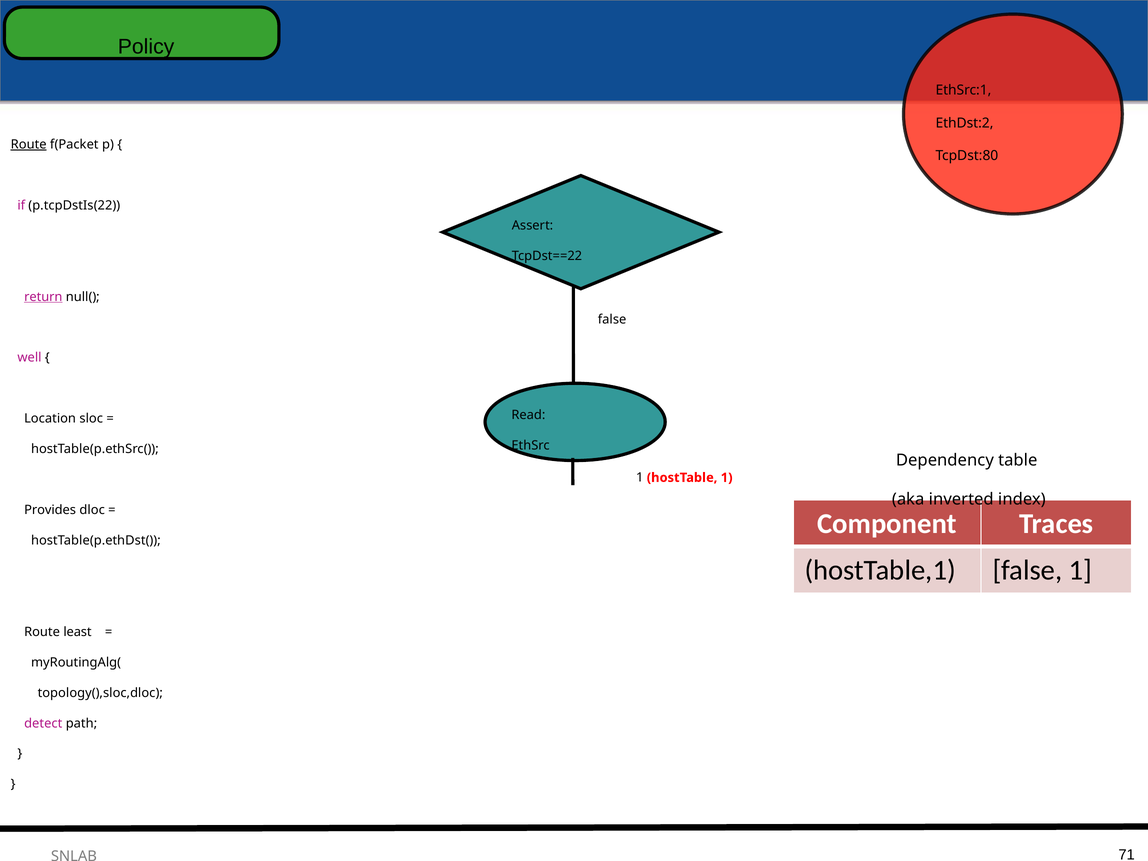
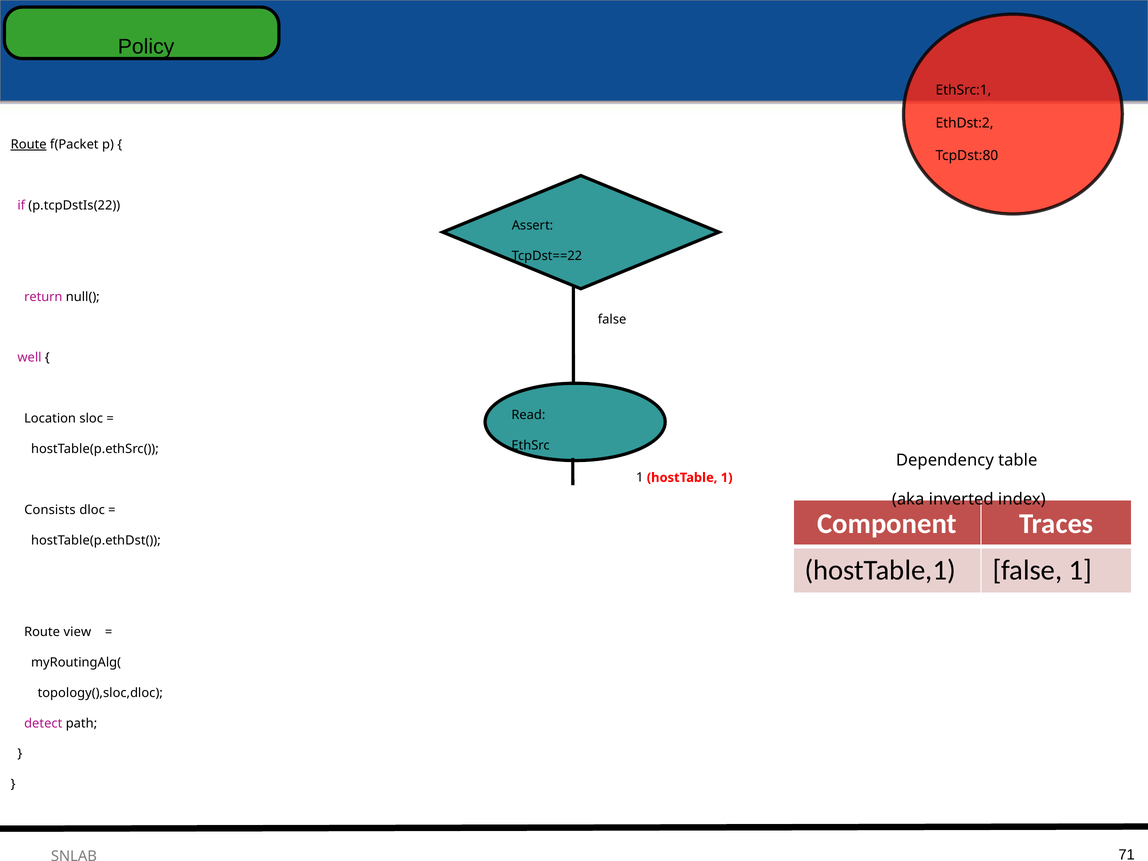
return underline: present -> none
Provides: Provides -> Consists
least: least -> view
